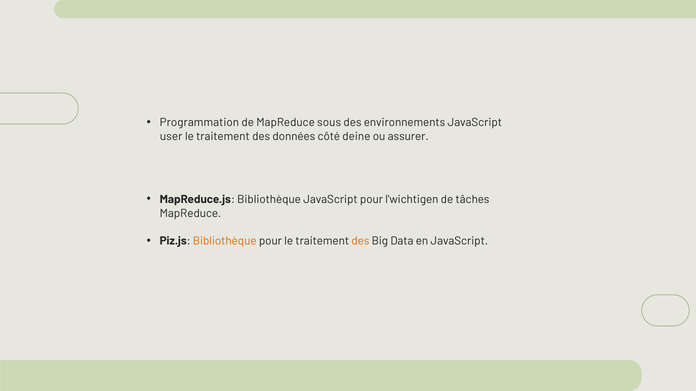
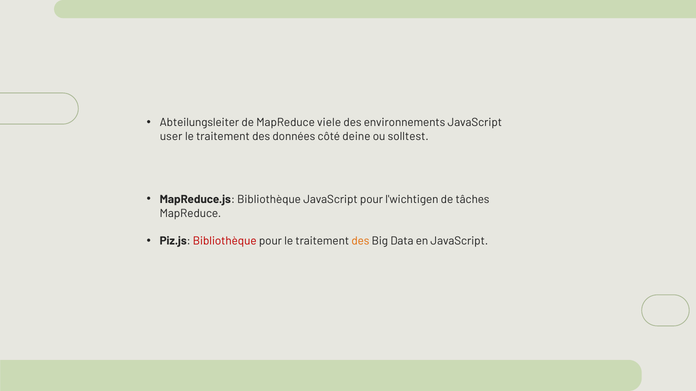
Programmation: Programmation -> Abteilungsleiter
sous: sous -> viele
assurer: assurer -> solltest
Bibliothèque at (225, 241) colour: orange -> red
